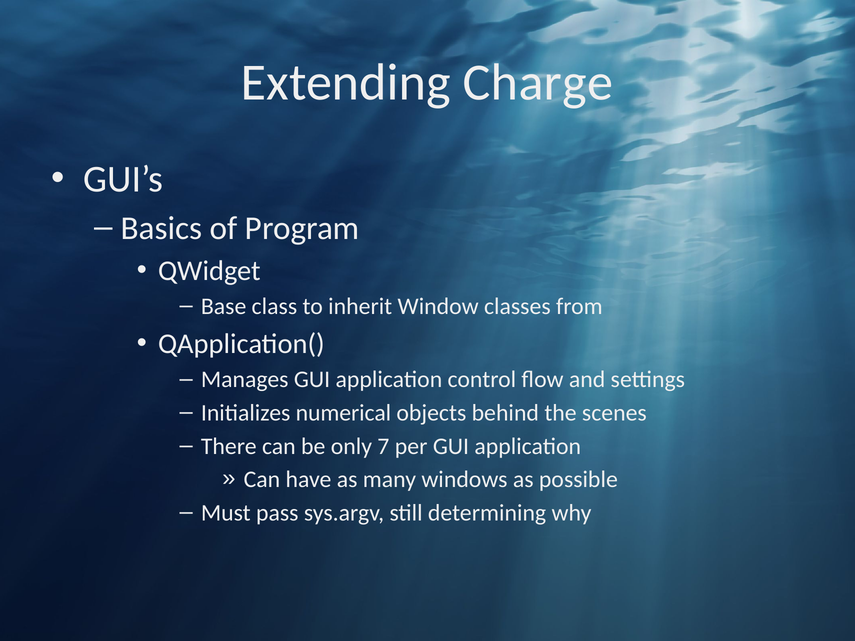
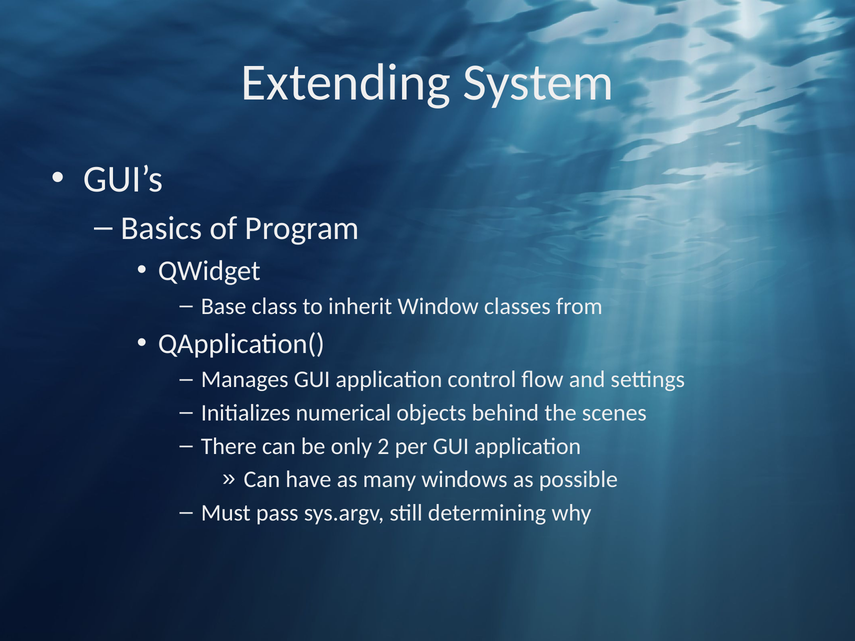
Charge: Charge -> System
7: 7 -> 2
